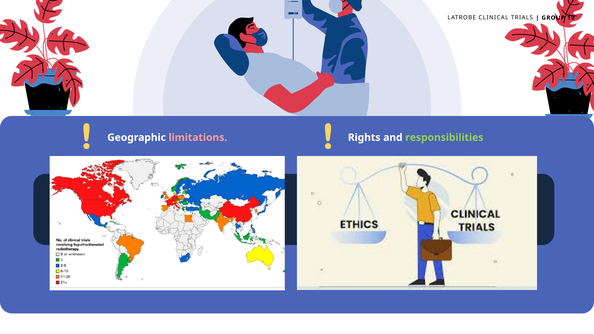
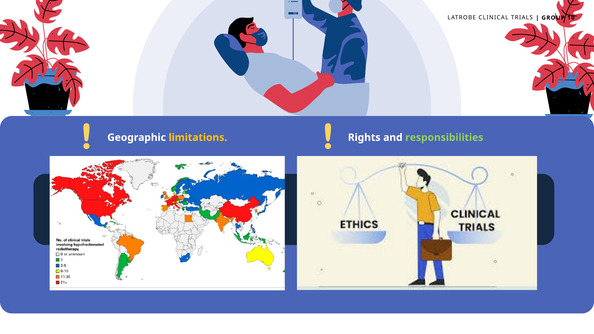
limitations colour: pink -> yellow
